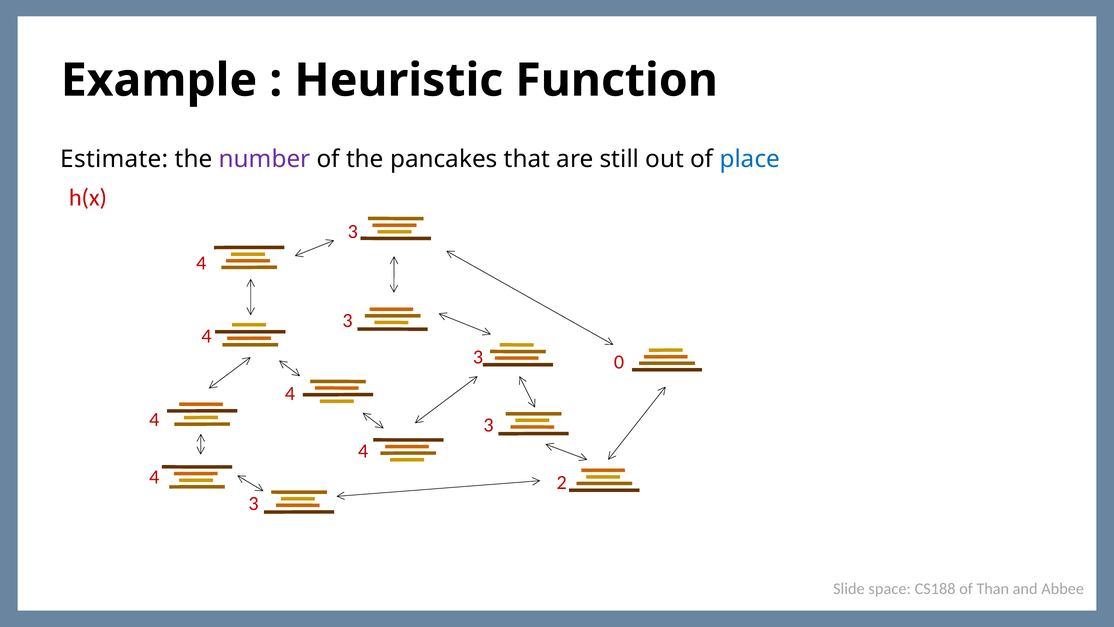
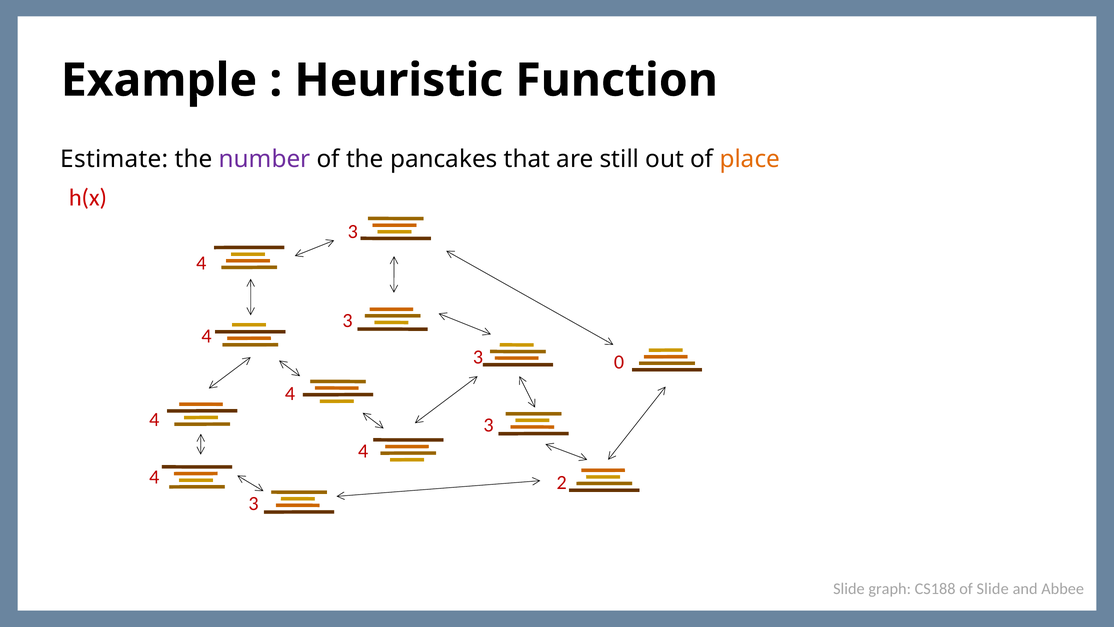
place colour: blue -> orange
space: space -> graph
of Than: Than -> Slide
